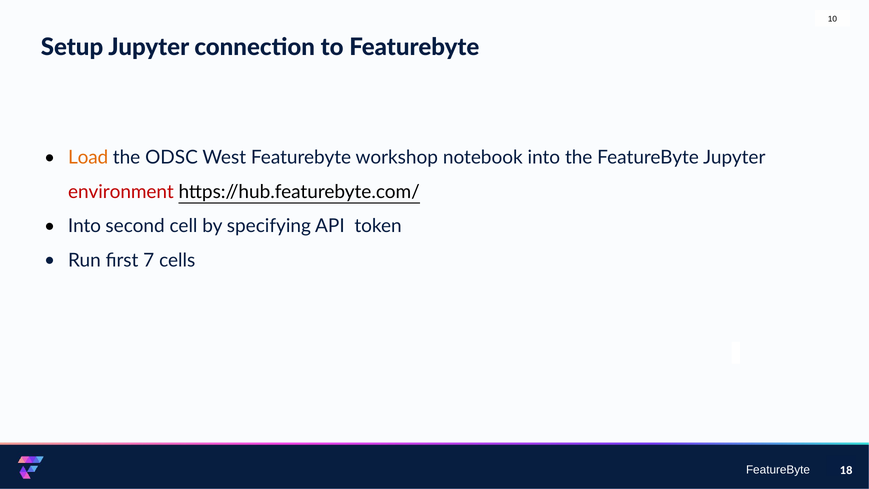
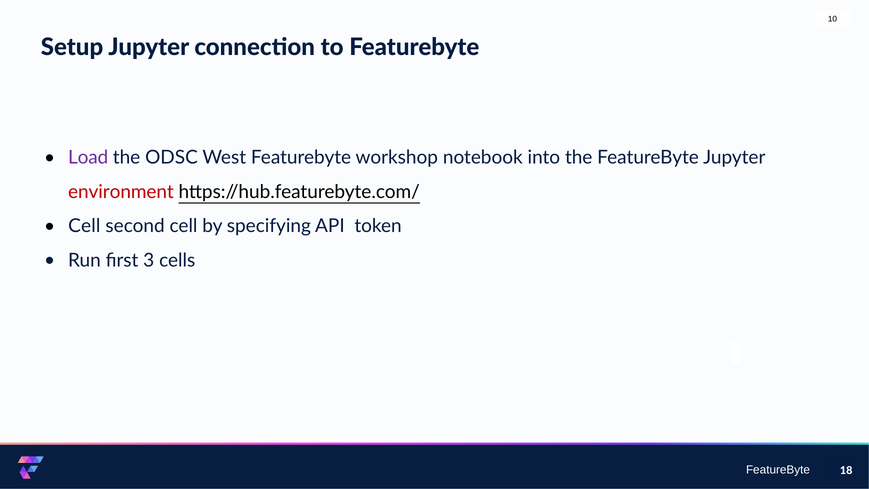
Load colour: orange -> purple
Into at (84, 226): Into -> Cell
7: 7 -> 3
